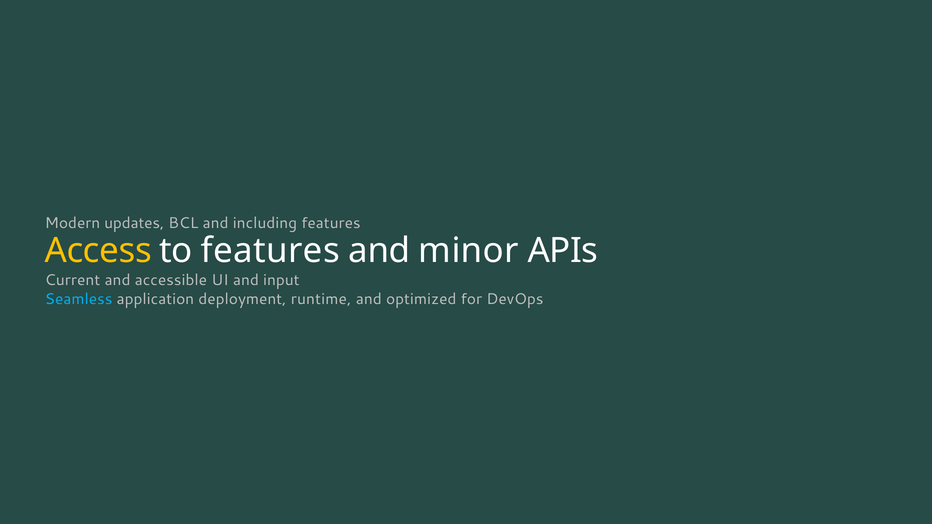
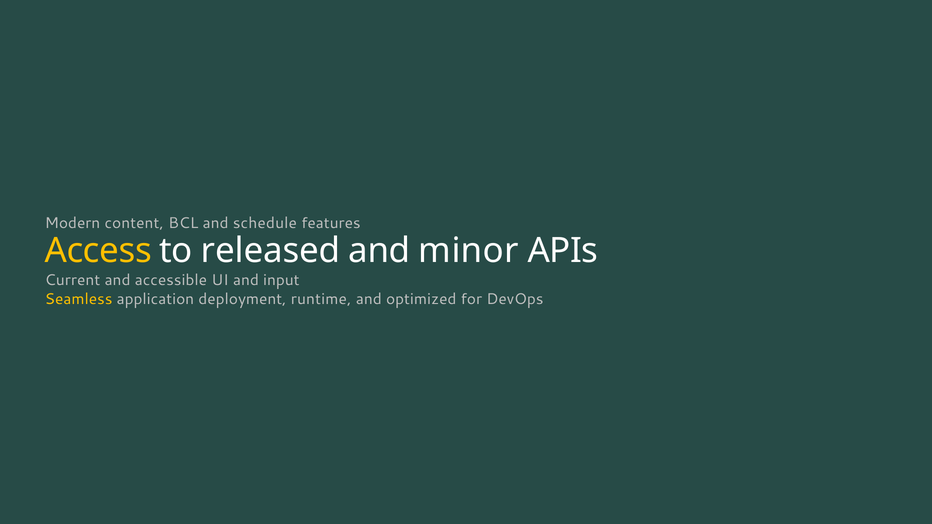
updates: updates -> content
including: including -> schedule
to features: features -> released
Seamless colour: light blue -> yellow
